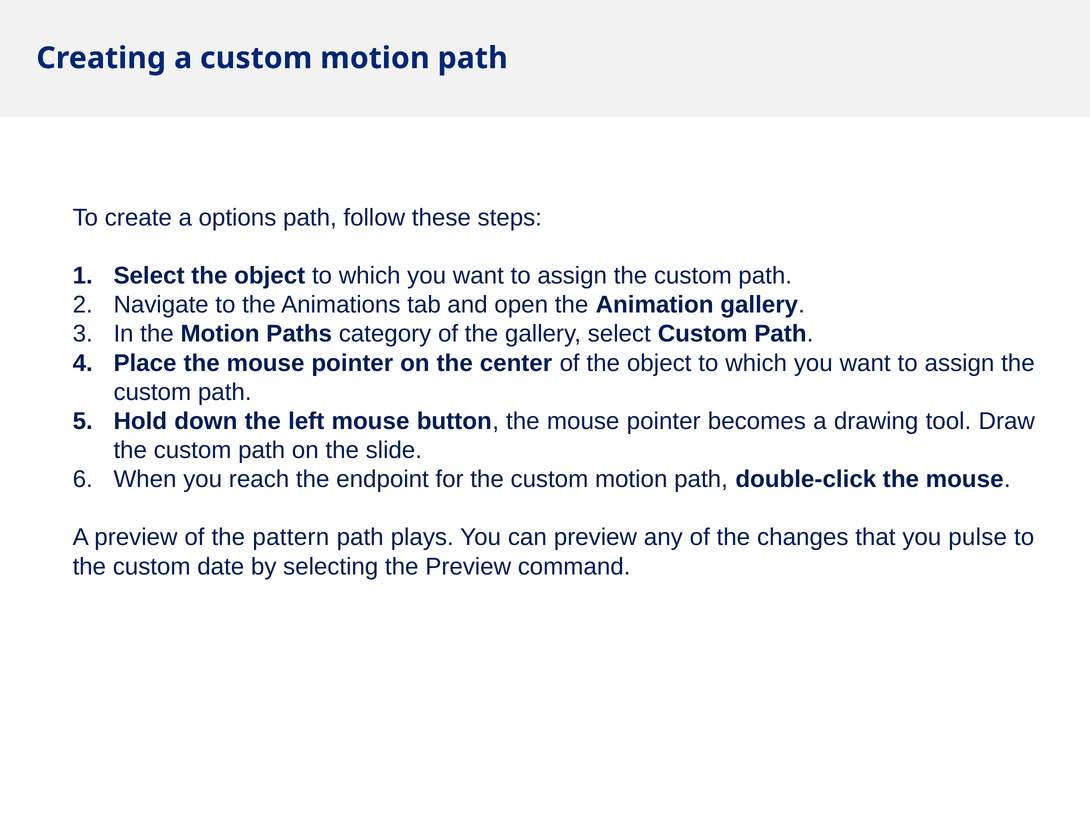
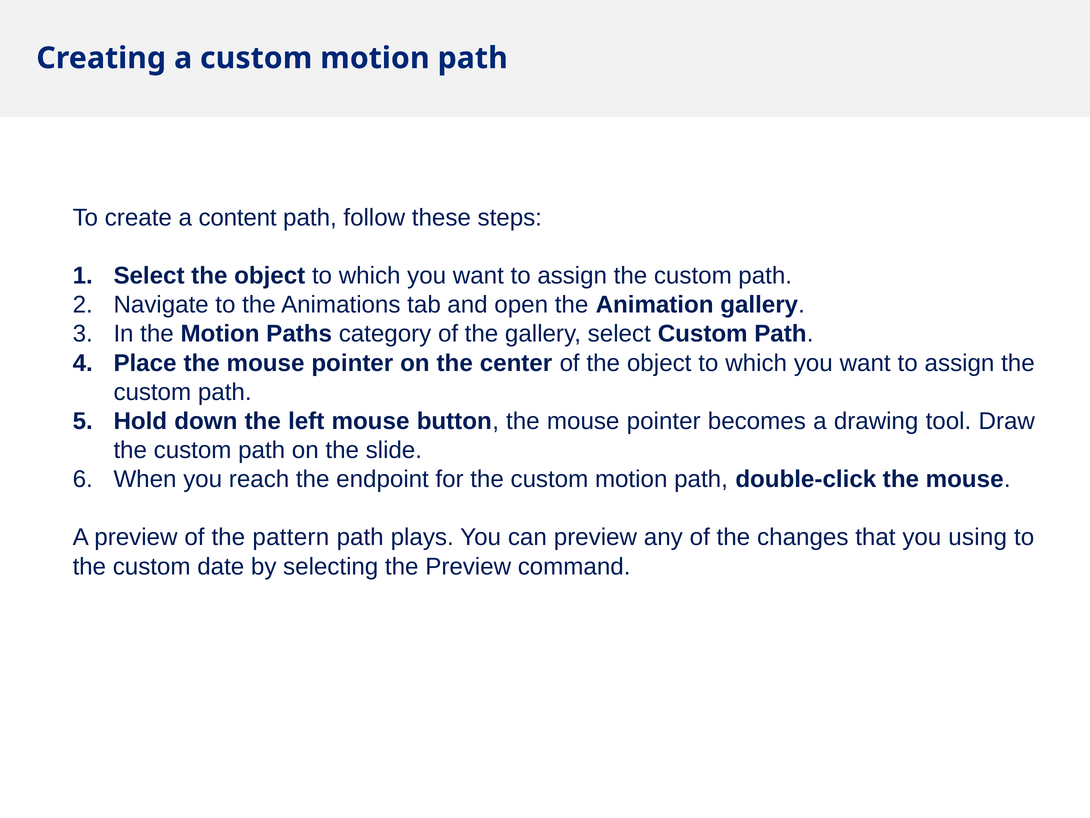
options: options -> content
pulse: pulse -> using
